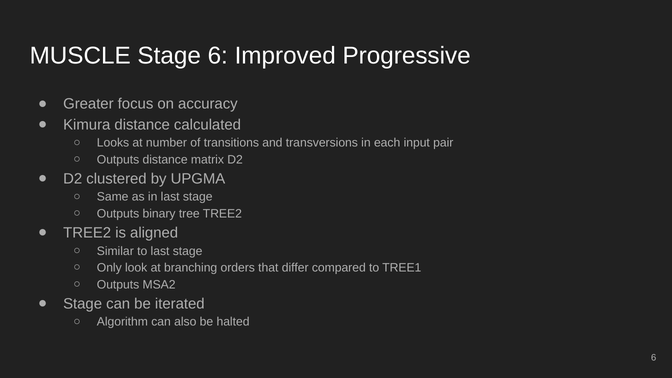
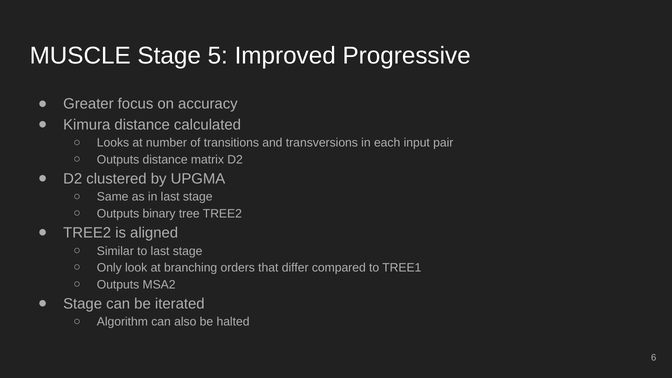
Stage 6: 6 -> 5
